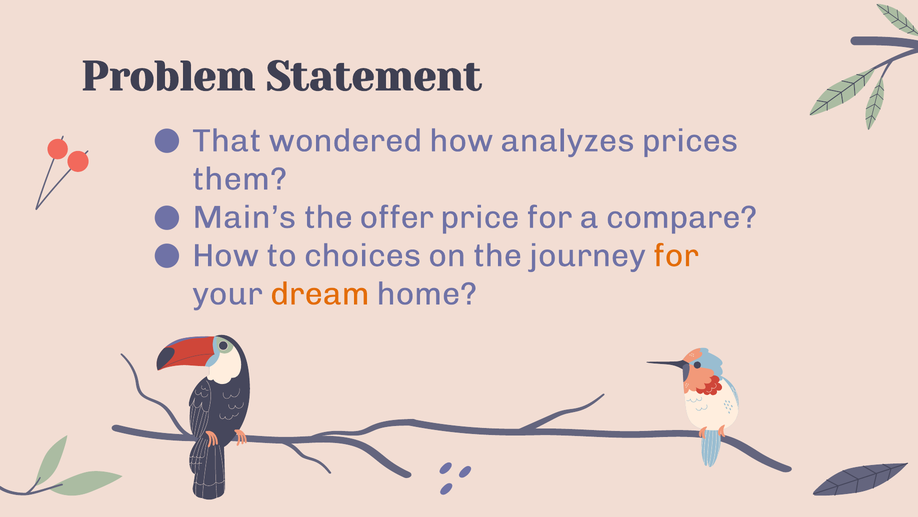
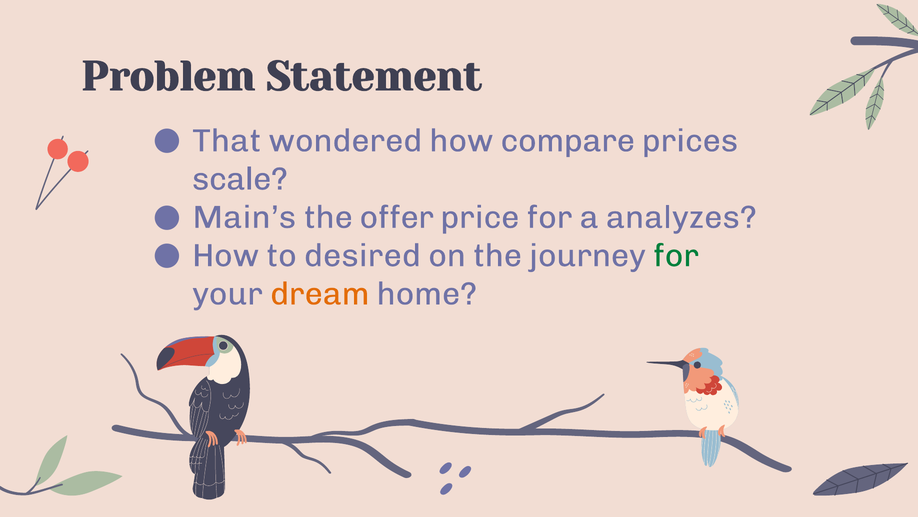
analyzes: analyzes -> compare
them: them -> scale
compare: compare -> analyzes
choices: choices -> desired
for at (676, 255) colour: orange -> green
